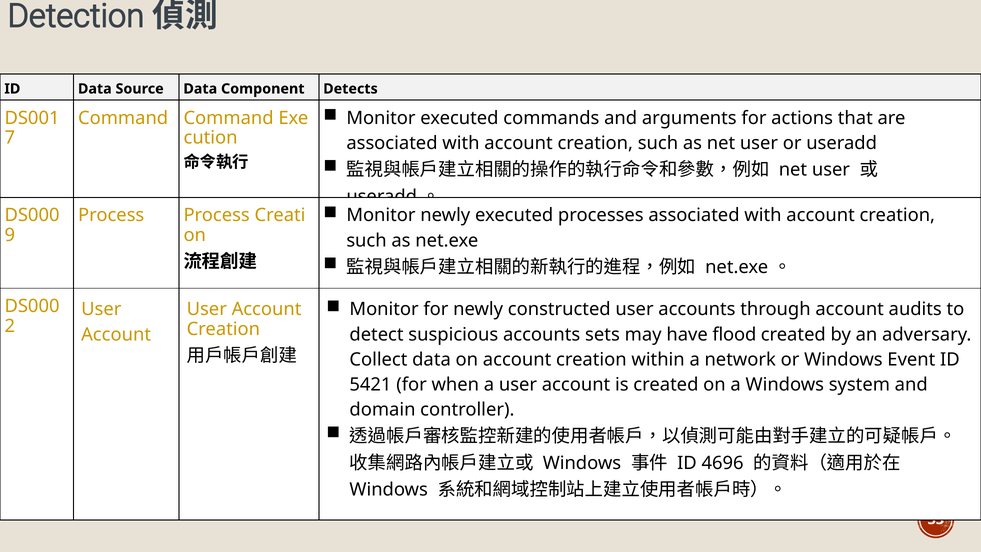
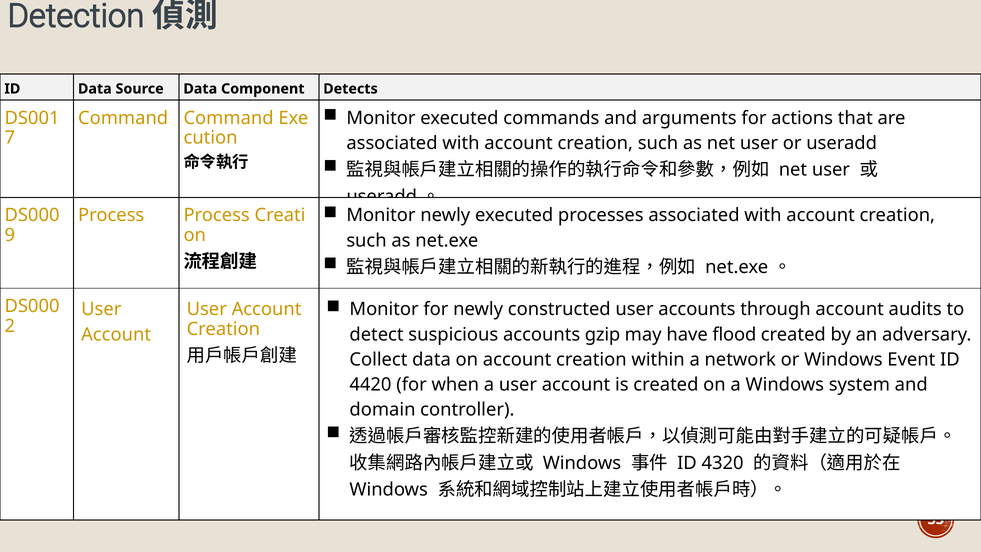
sets: sets -> gzip
5421: 5421 -> 4420
4696: 4696 -> 4320
